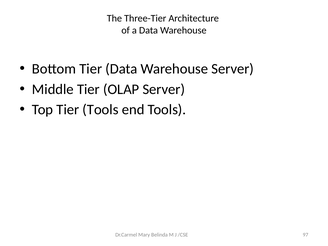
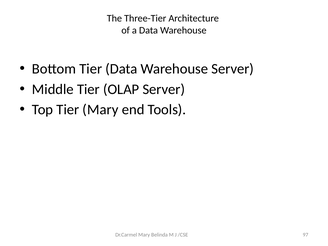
Tier Tools: Tools -> Mary
